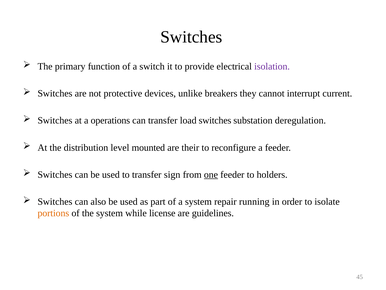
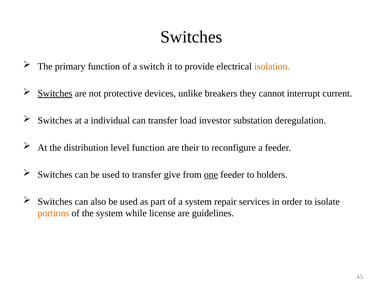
isolation colour: purple -> orange
Switches at (55, 93) underline: none -> present
operations: operations -> individual
load switches: switches -> investor
level mounted: mounted -> function
sign: sign -> give
running: running -> services
